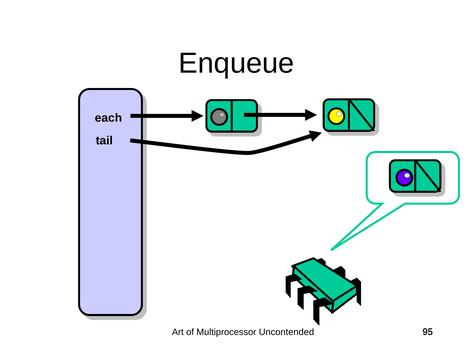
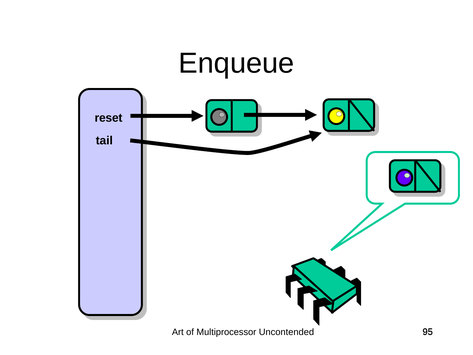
each: each -> reset
